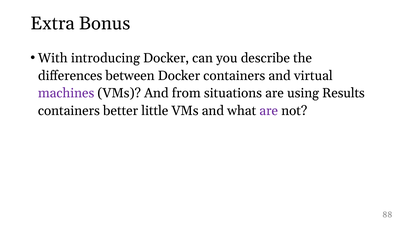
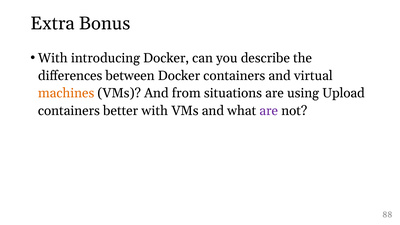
machines colour: purple -> orange
Results: Results -> Upload
better little: little -> with
